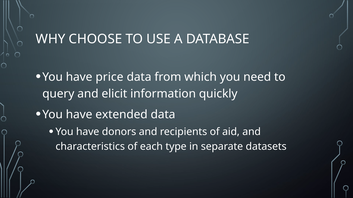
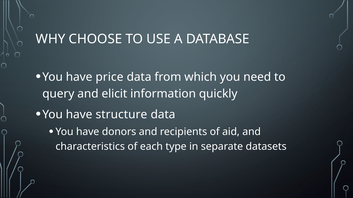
extended: extended -> structure
